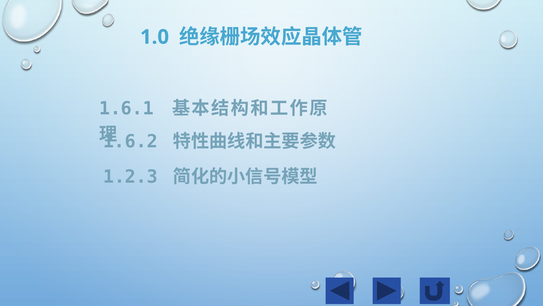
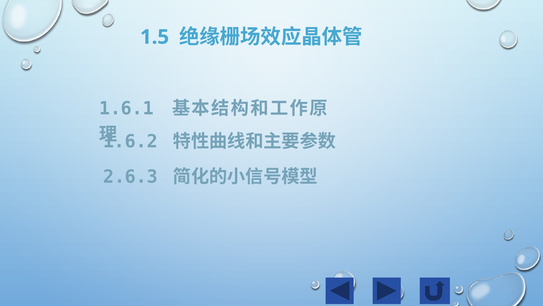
1.0: 1.0 -> 1.5
1.2.3: 1.2.3 -> 2.6.3
